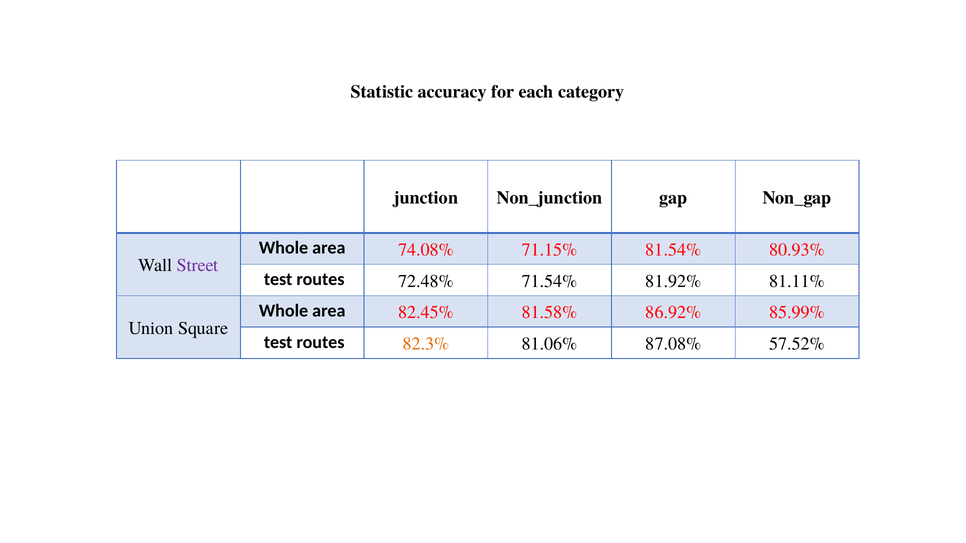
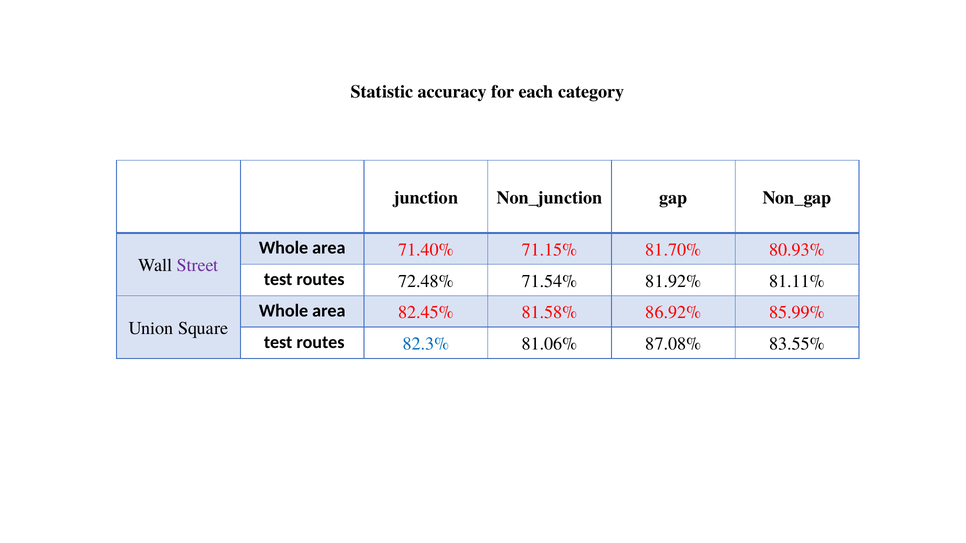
74.08%: 74.08% -> 71.40%
81.54%: 81.54% -> 81.70%
82.3% colour: orange -> blue
57.52%: 57.52% -> 83.55%
